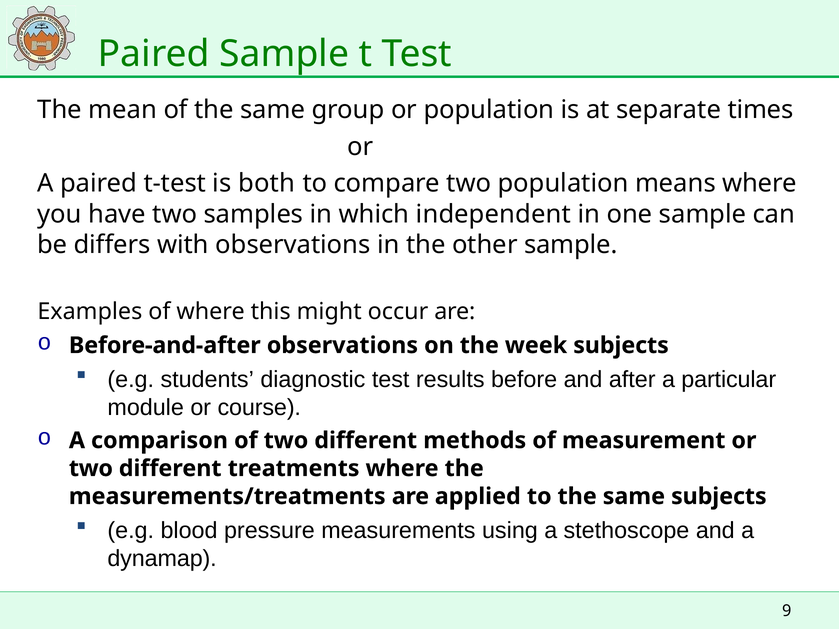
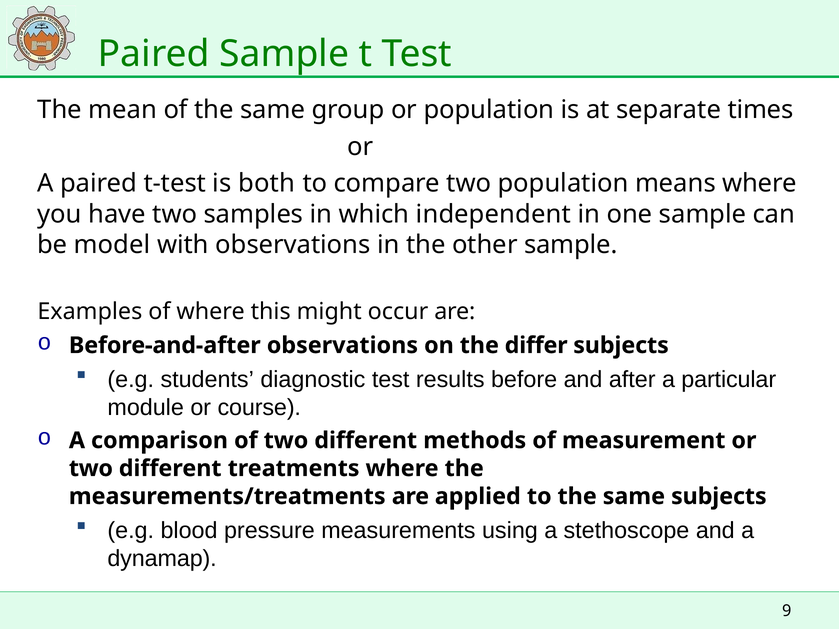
differs: differs -> model
week: week -> differ
